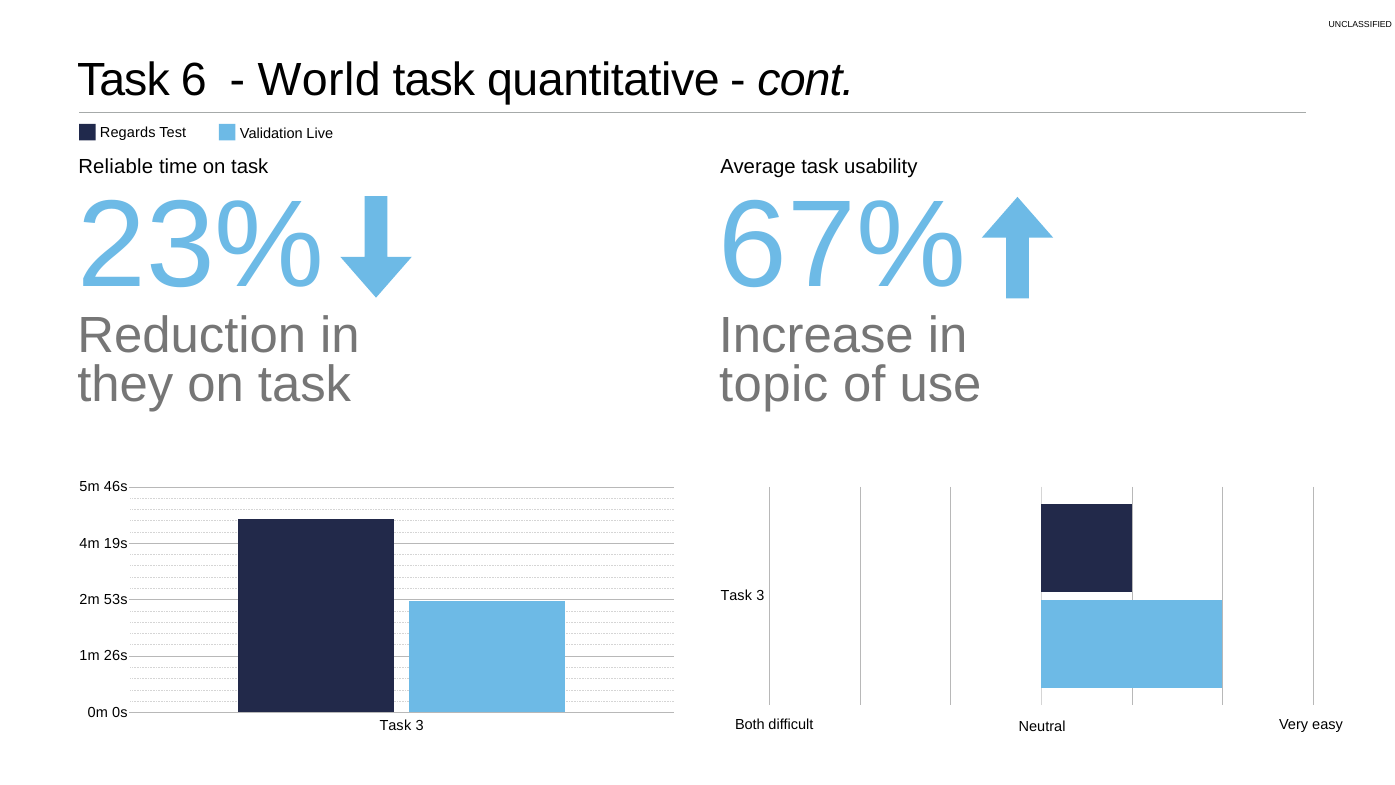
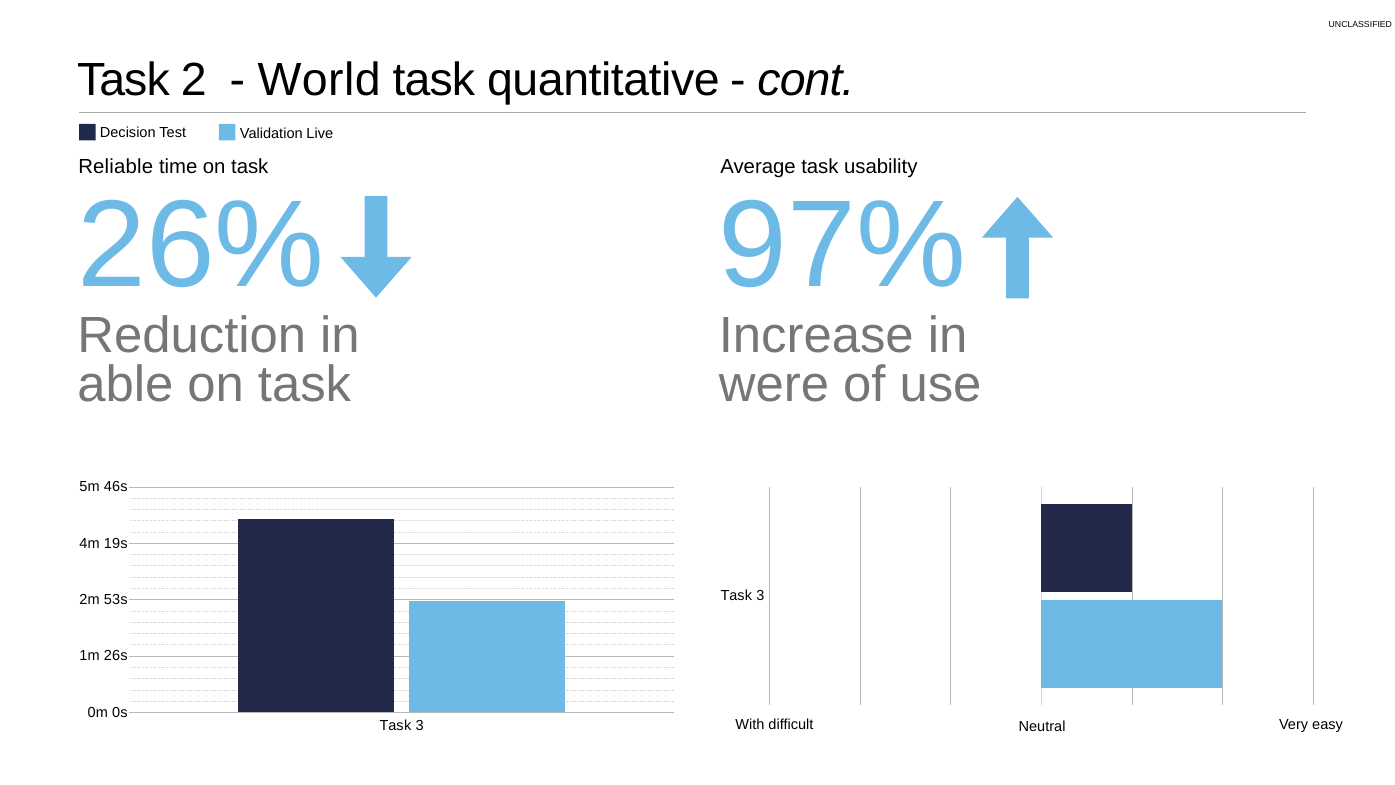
Task 6: 6 -> 2
Regards: Regards -> Decision
23%: 23% -> 26%
67%: 67% -> 97%
they: they -> able
topic: topic -> were
Both: Both -> With
